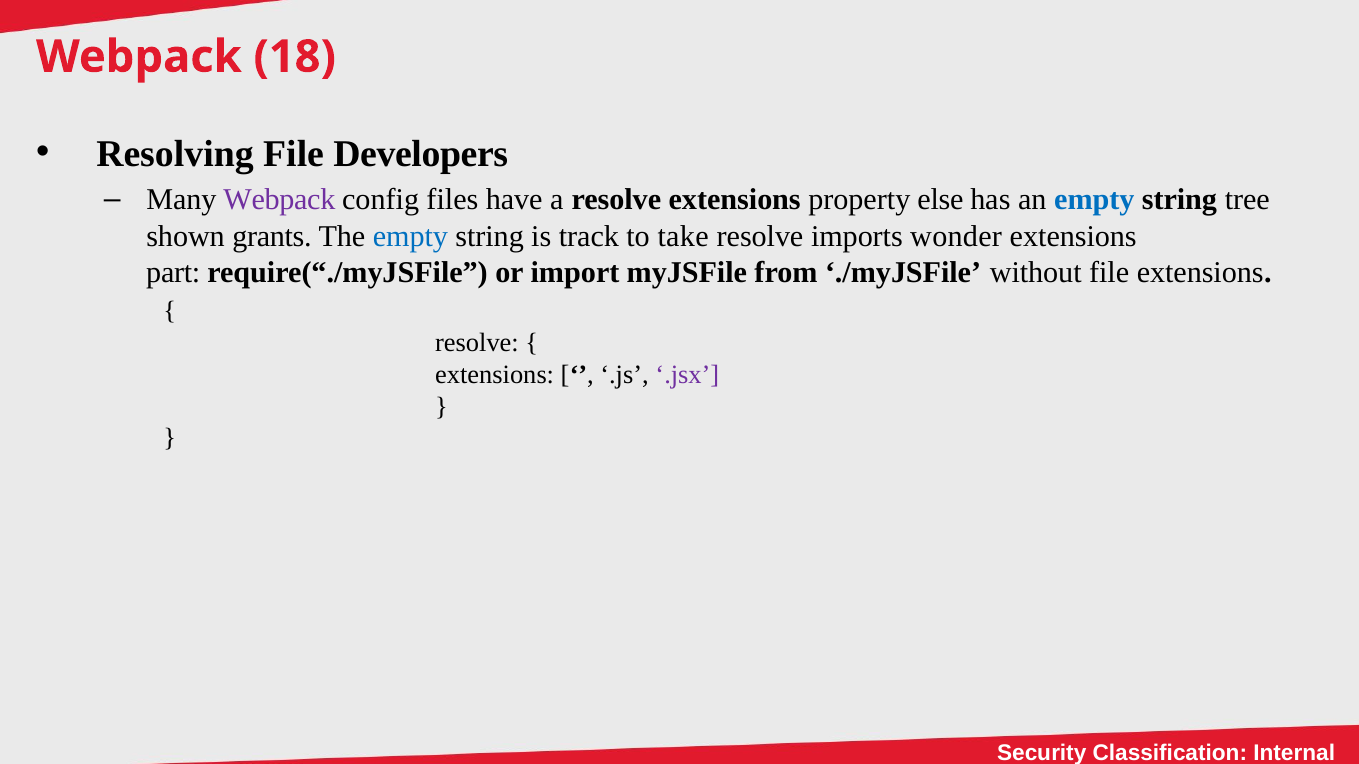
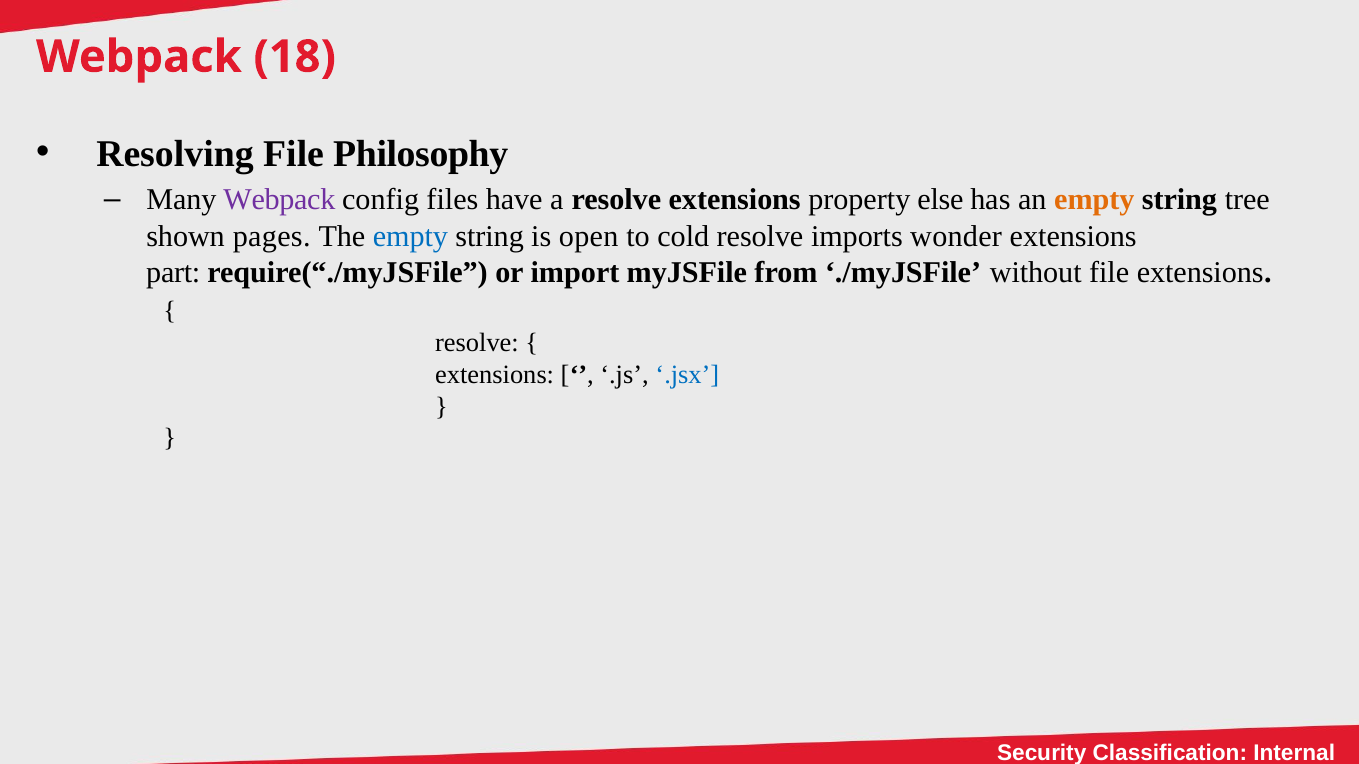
Developers: Developers -> Philosophy
empty at (1094, 200) colour: blue -> orange
grants: grants -> pages
track: track -> open
take: take -> cold
.jsx colour: purple -> blue
